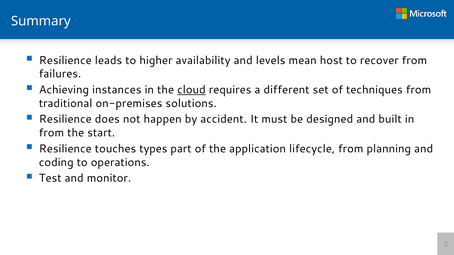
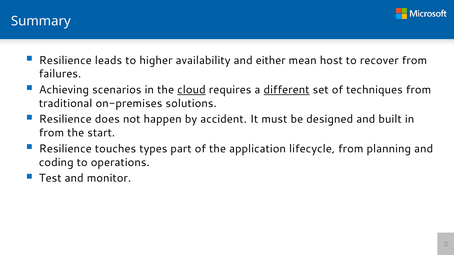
levels: levels -> either
instances: instances -> scenarios
different underline: none -> present
